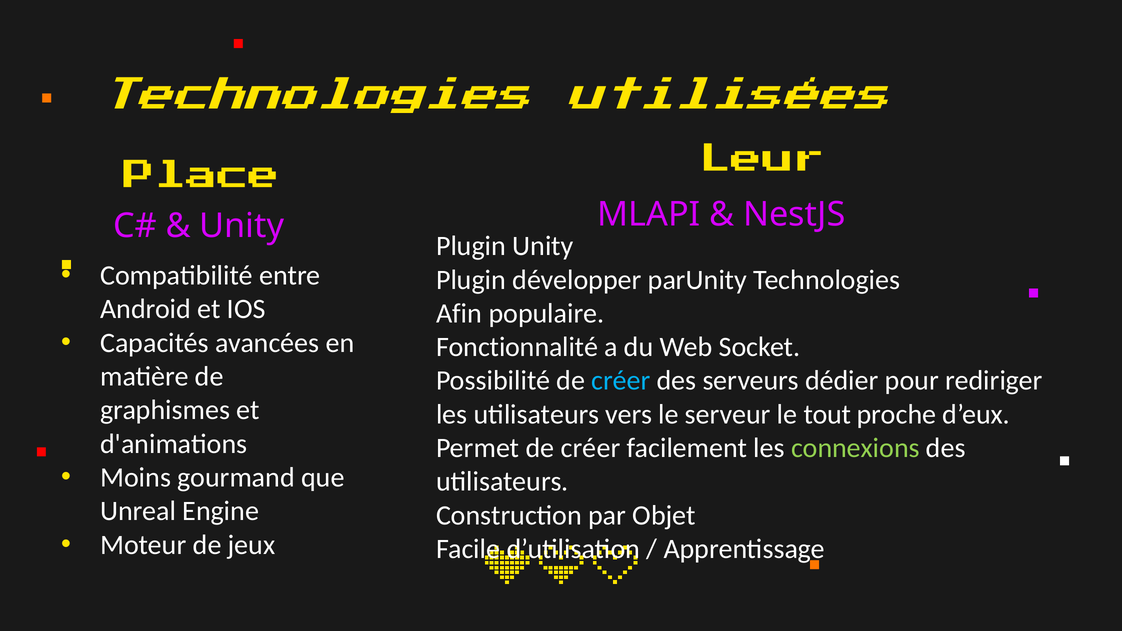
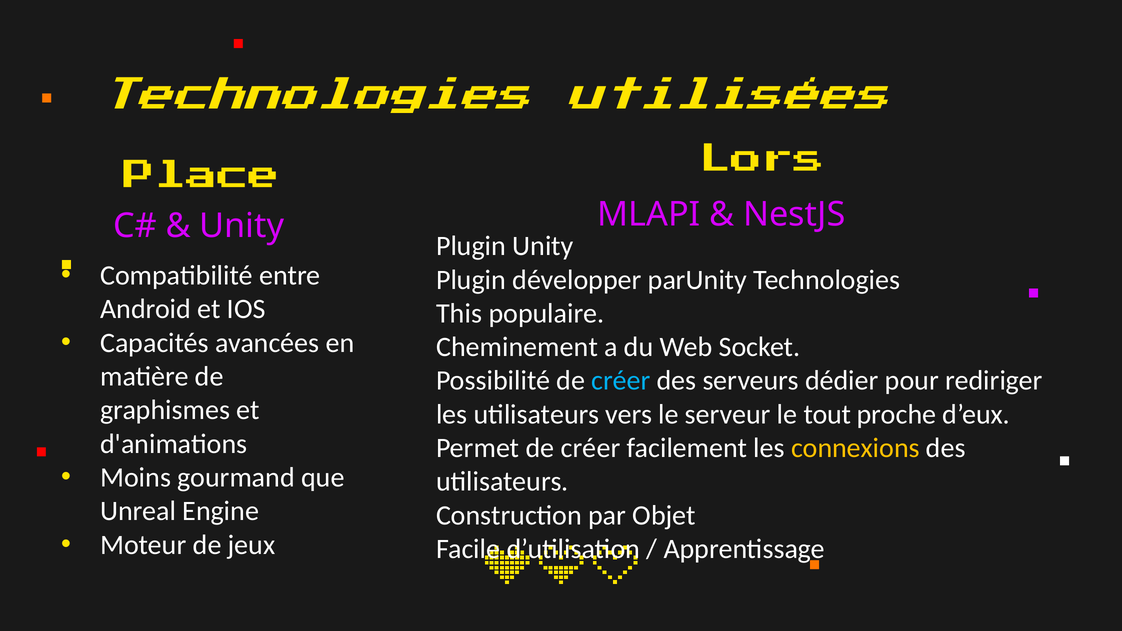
Leur: Leur -> Lors
Afin: Afin -> This
Fonctionnalité: Fonctionnalité -> Cheminement
connexions colour: light green -> yellow
